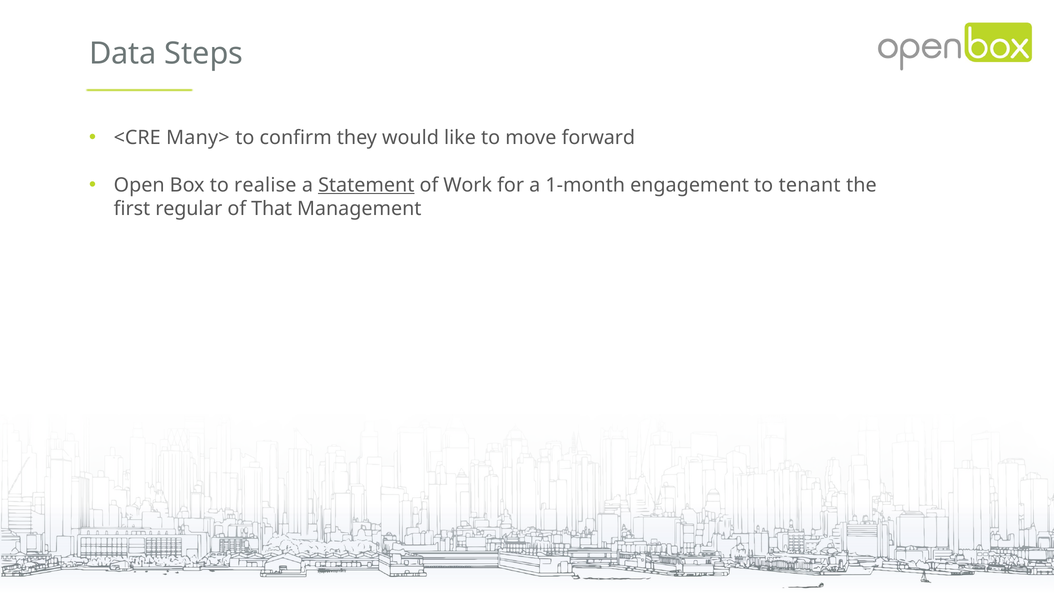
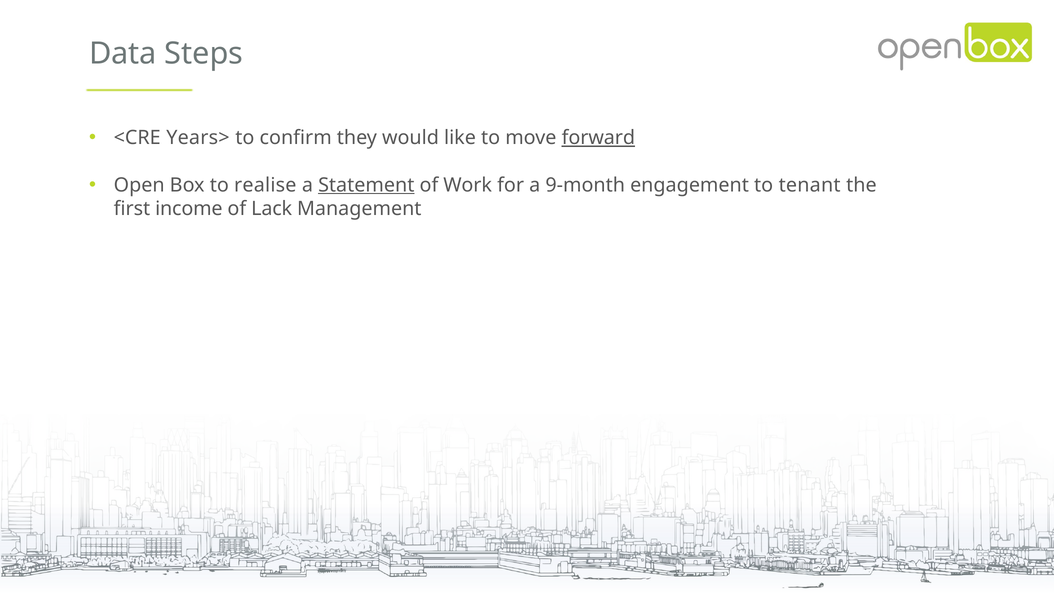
Many>: Many> -> Years>
forward underline: none -> present
1-month: 1-month -> 9-month
regular: regular -> income
That: That -> Lack
